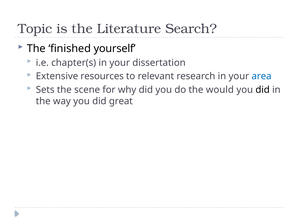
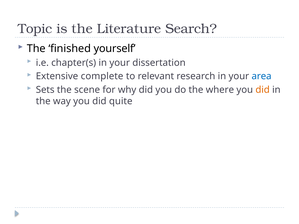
resources: resources -> complete
would: would -> where
did at (263, 90) colour: black -> orange
great: great -> quite
